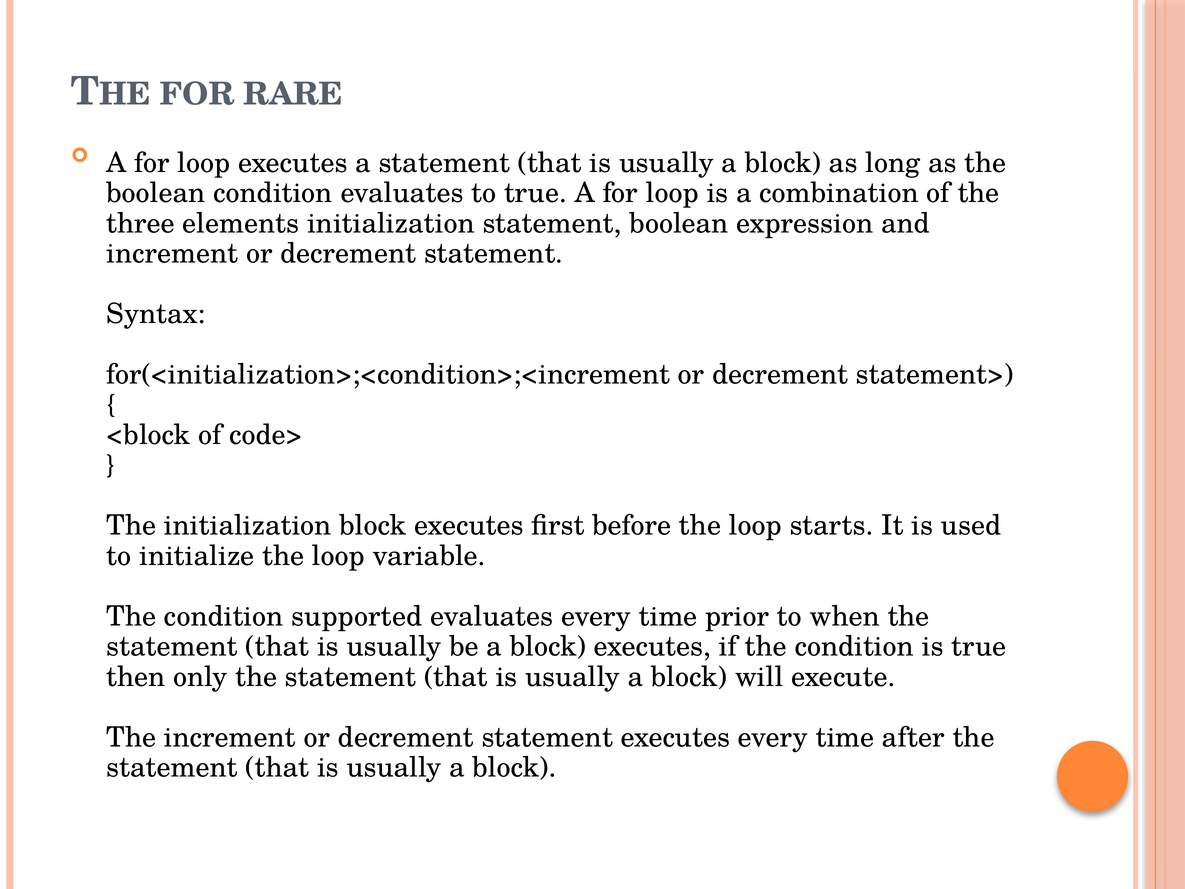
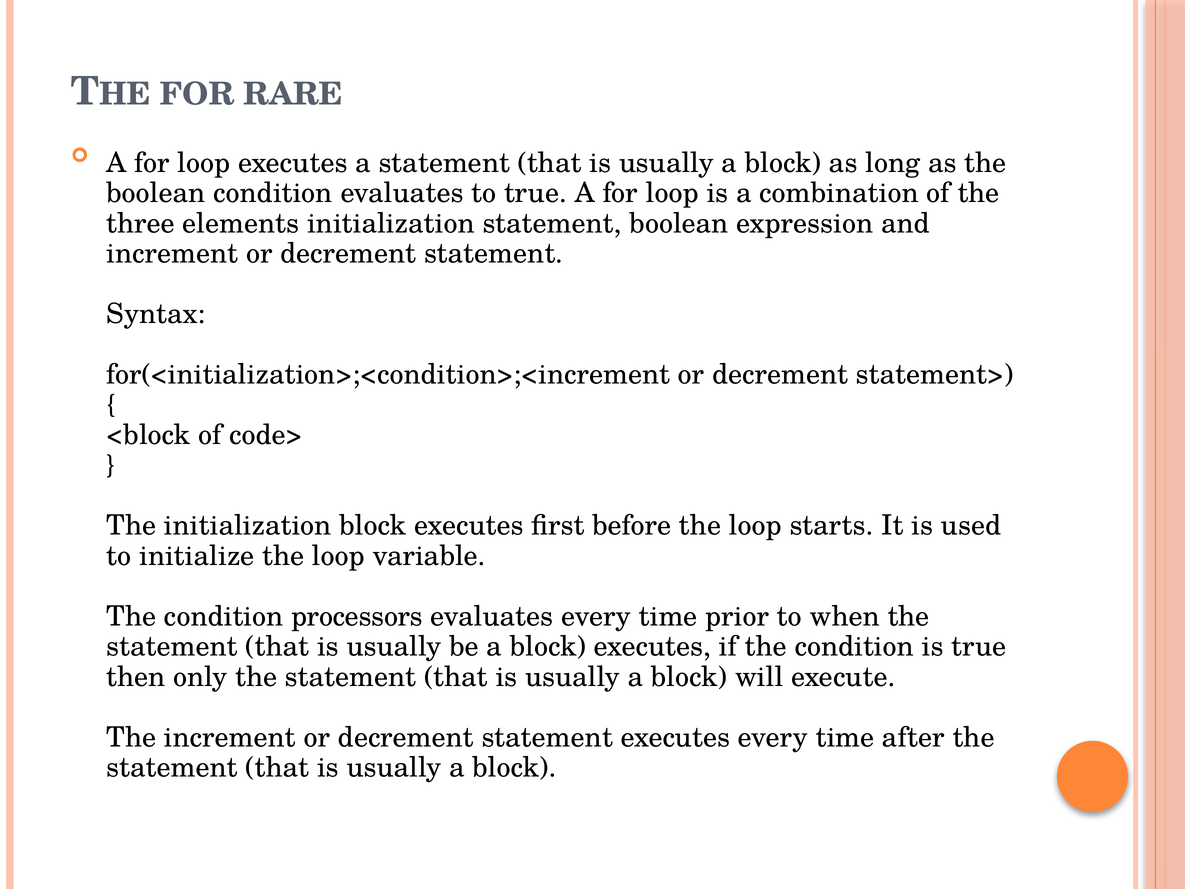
supported: supported -> processors
